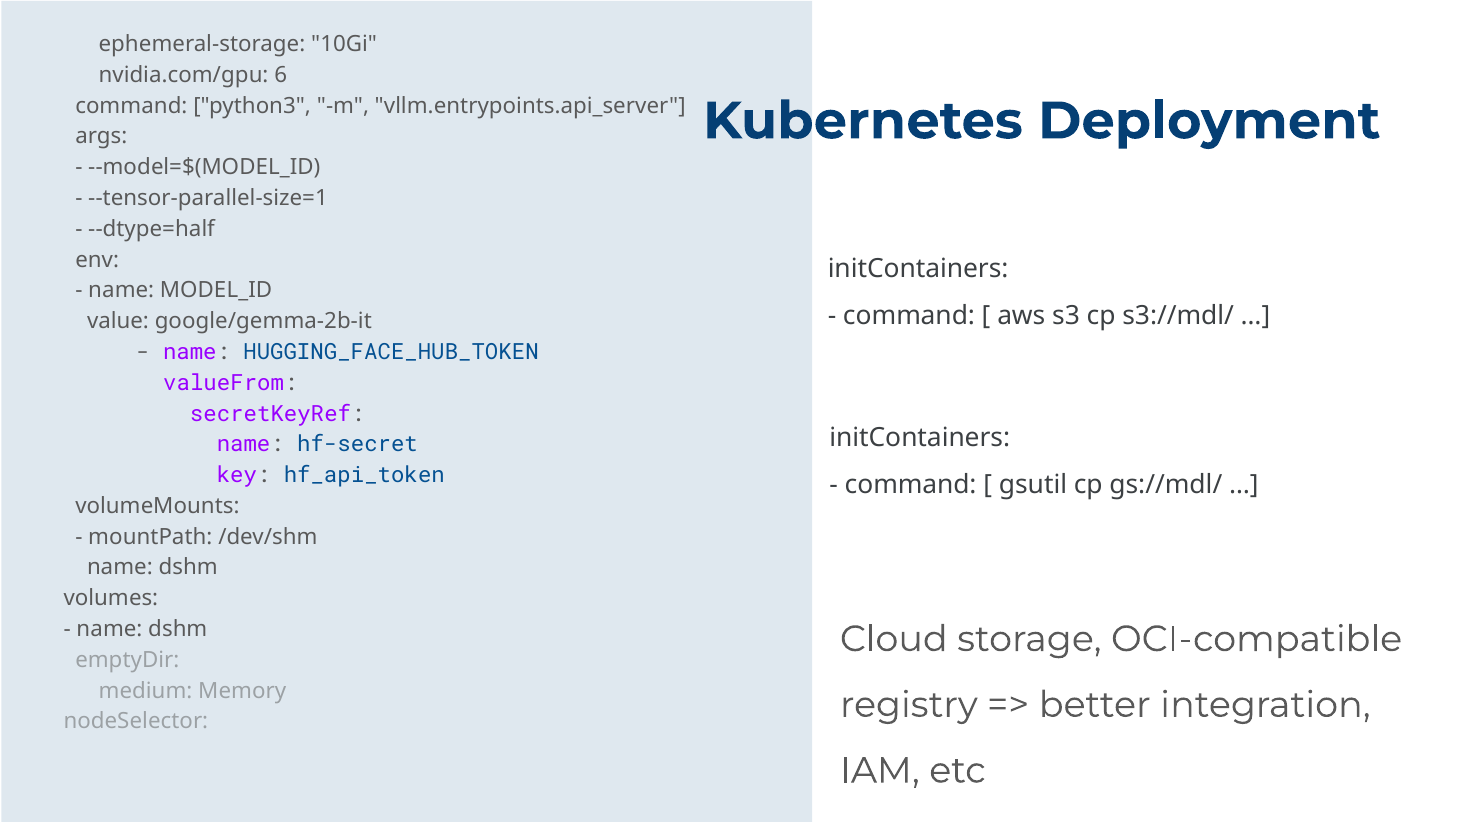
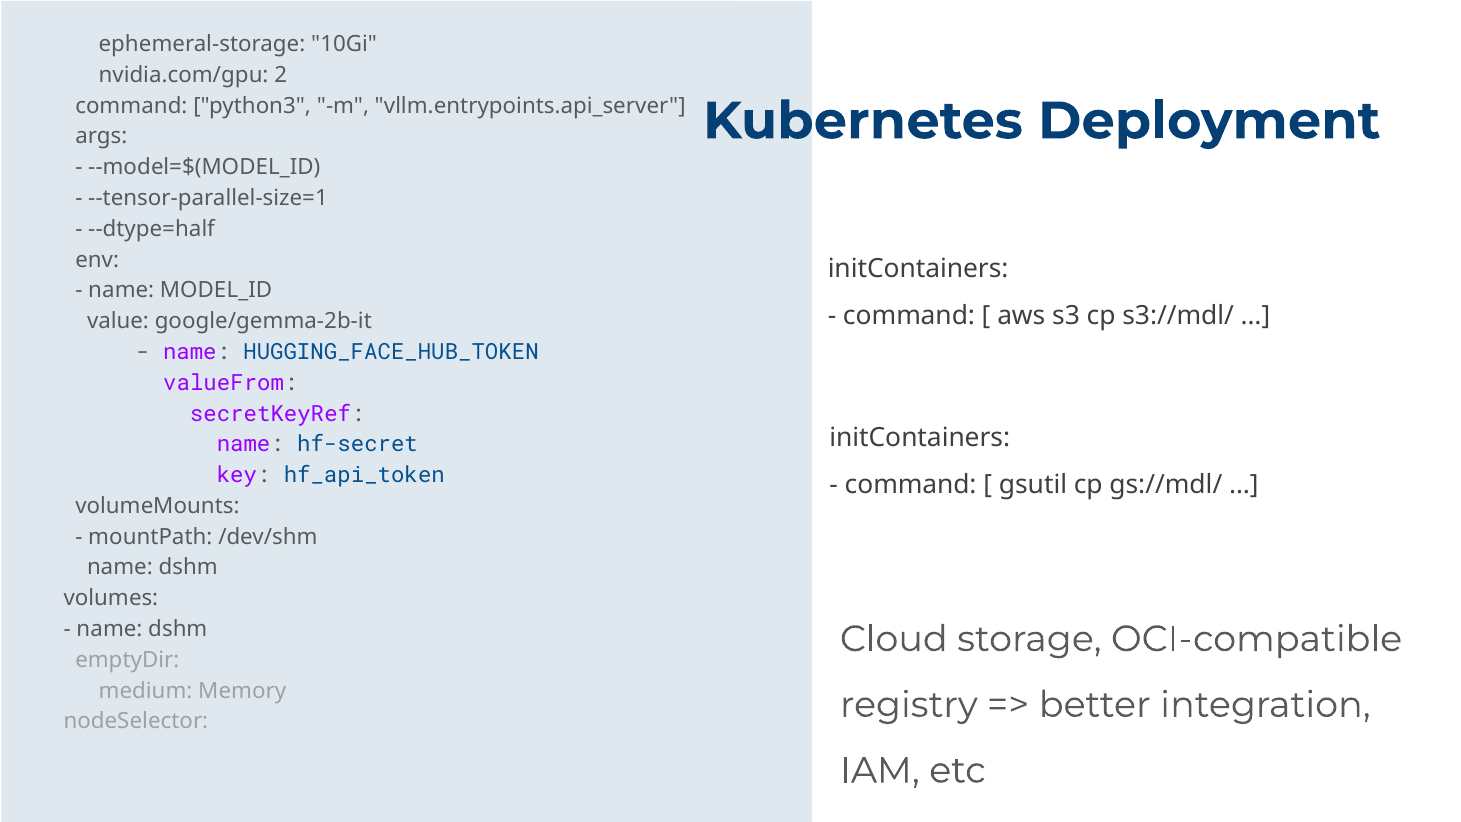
6: 6 -> 2
